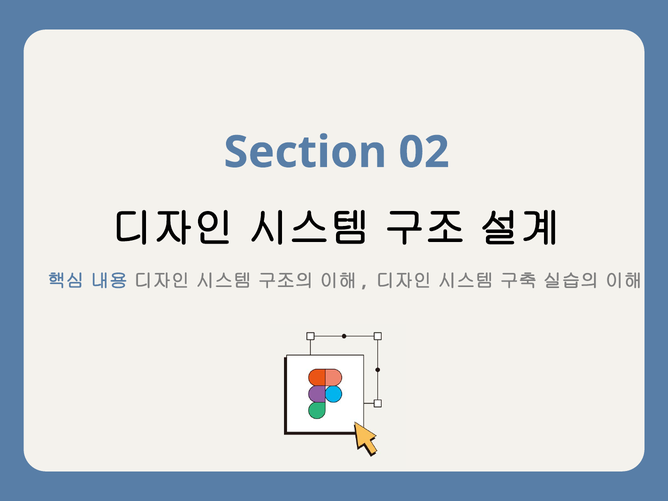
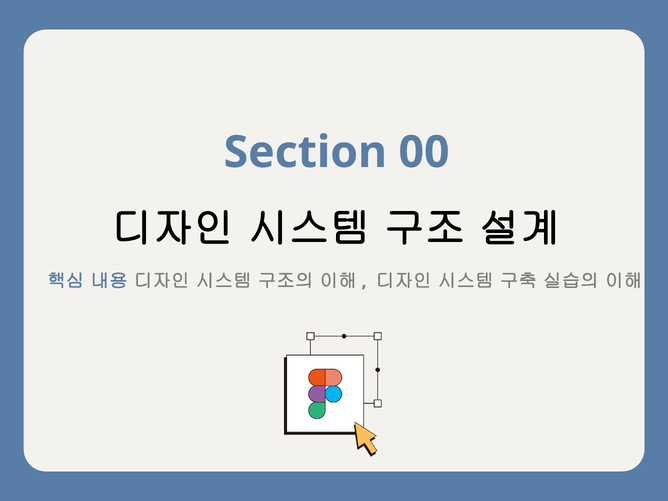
02: 02 -> 00
